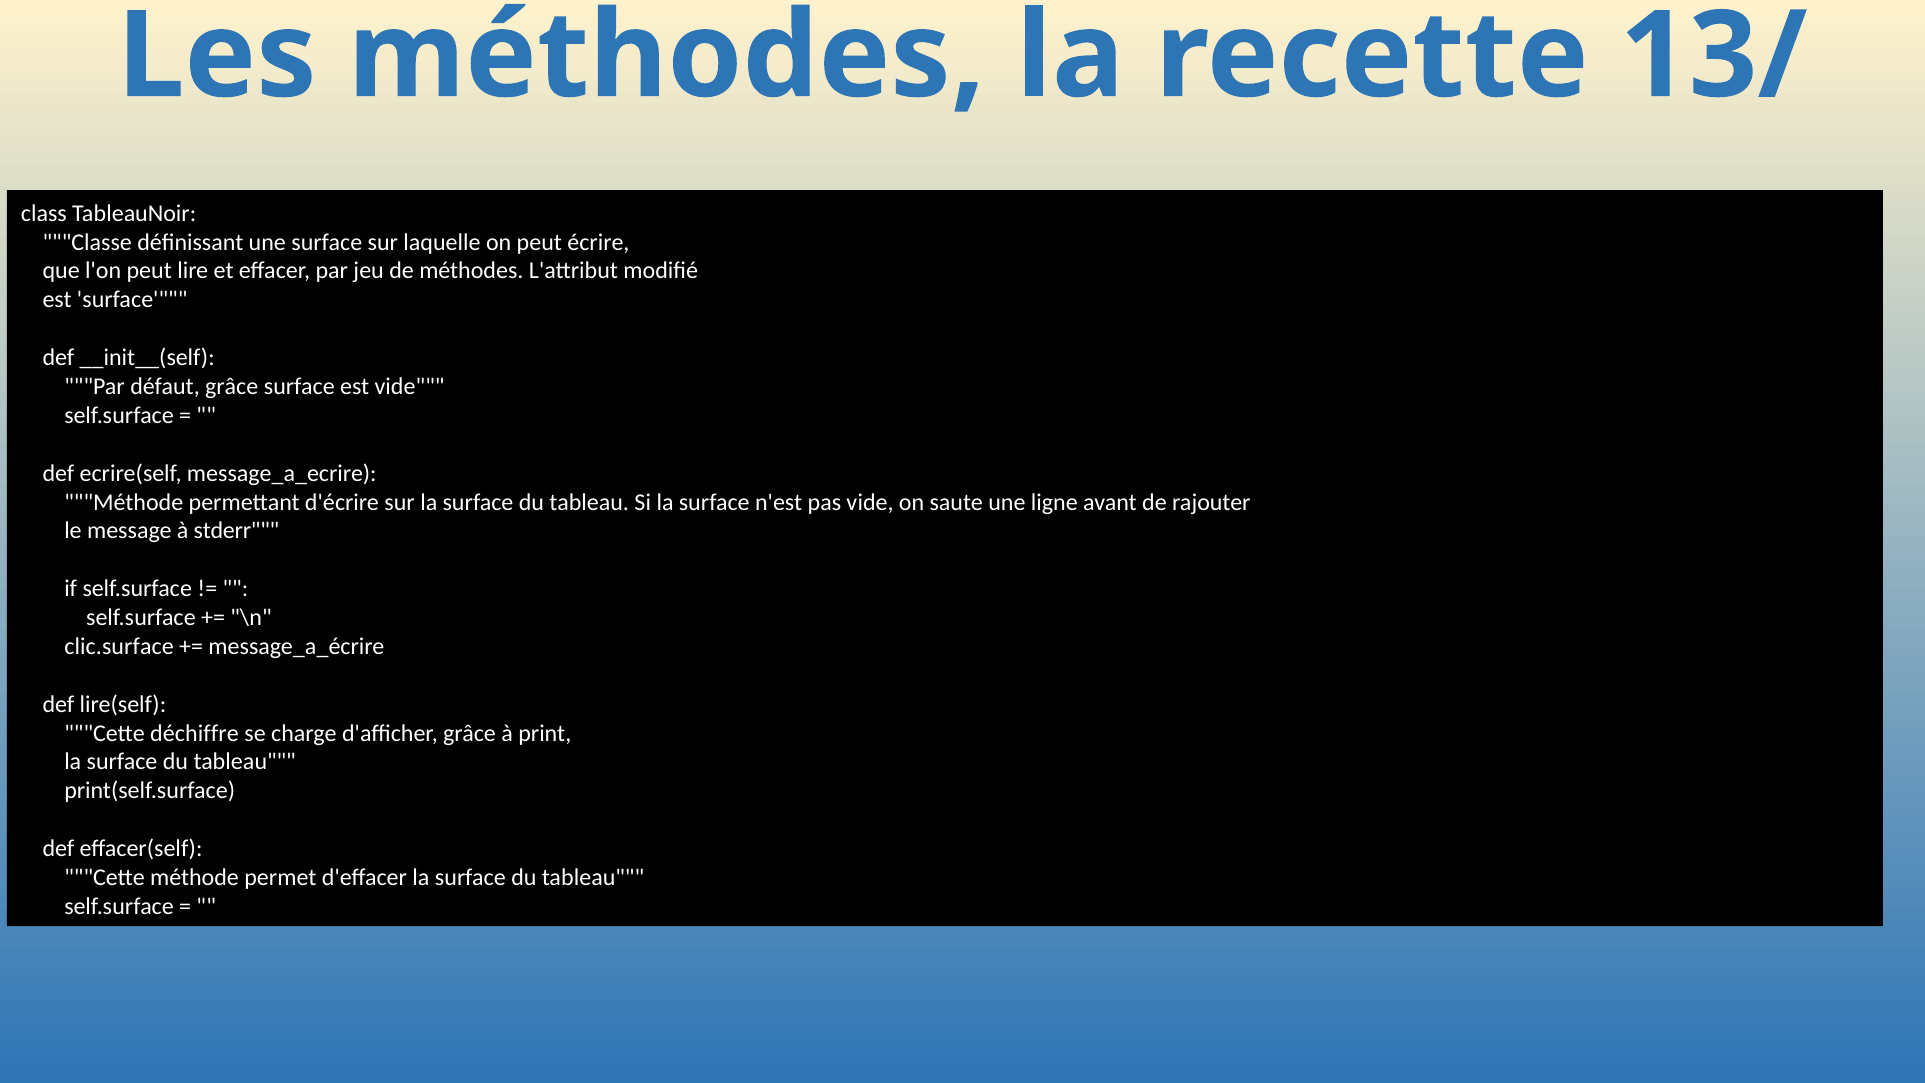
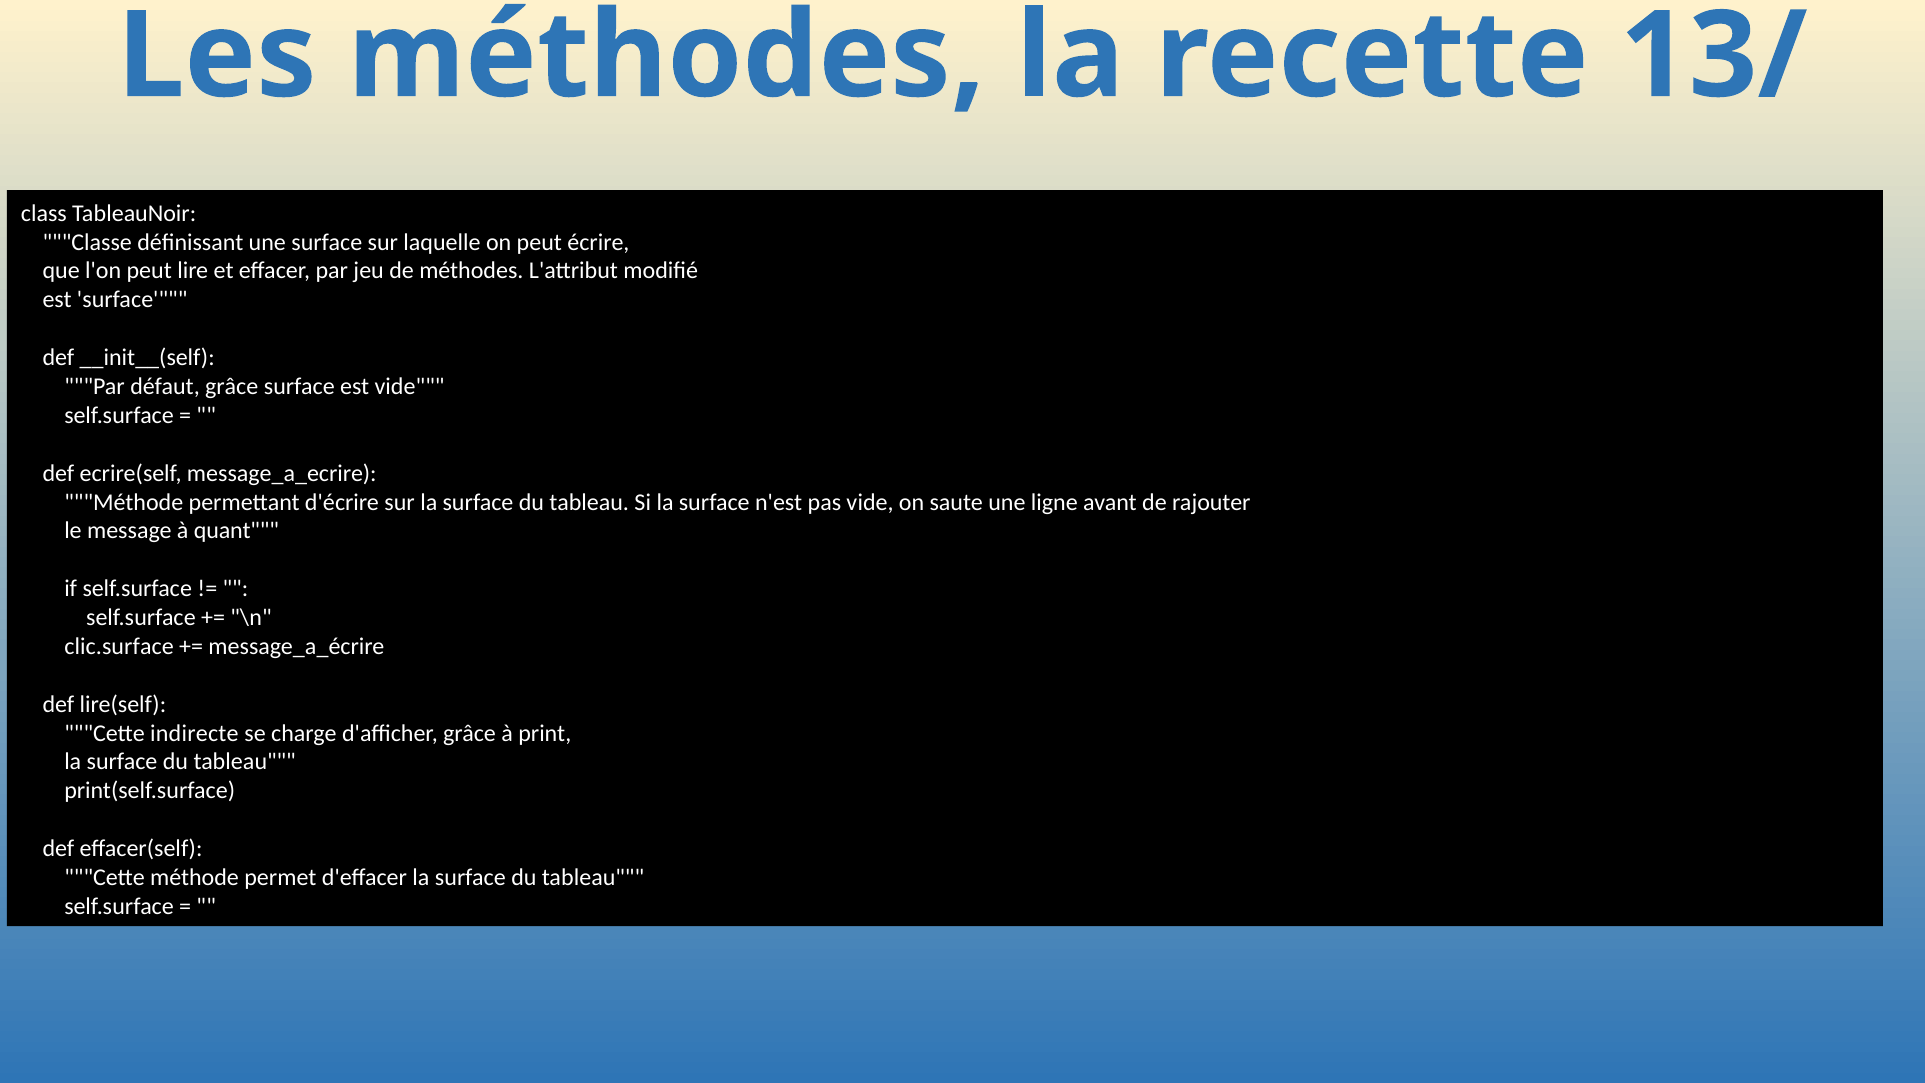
stderr: stderr -> quant
déchiffre: déchiffre -> indirecte
